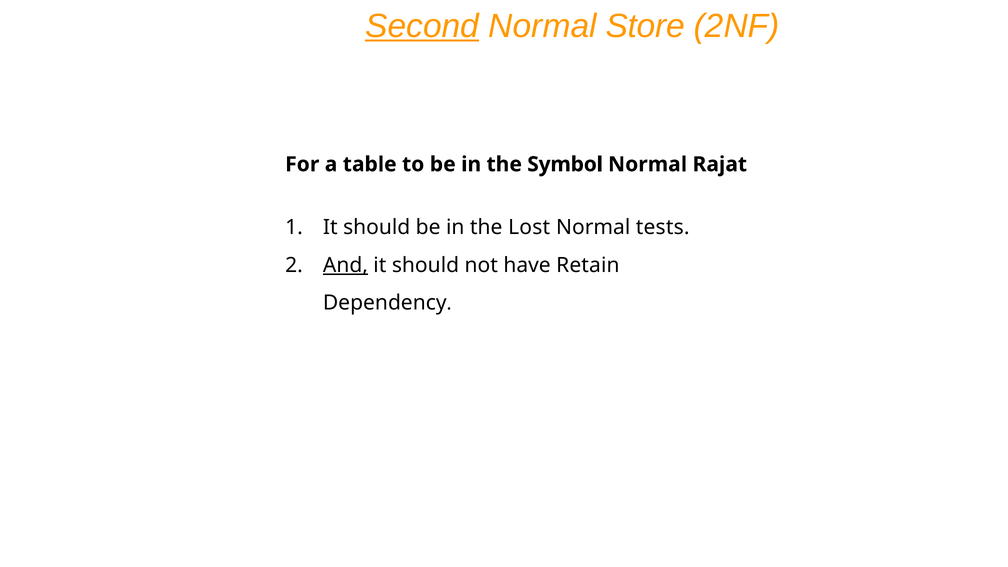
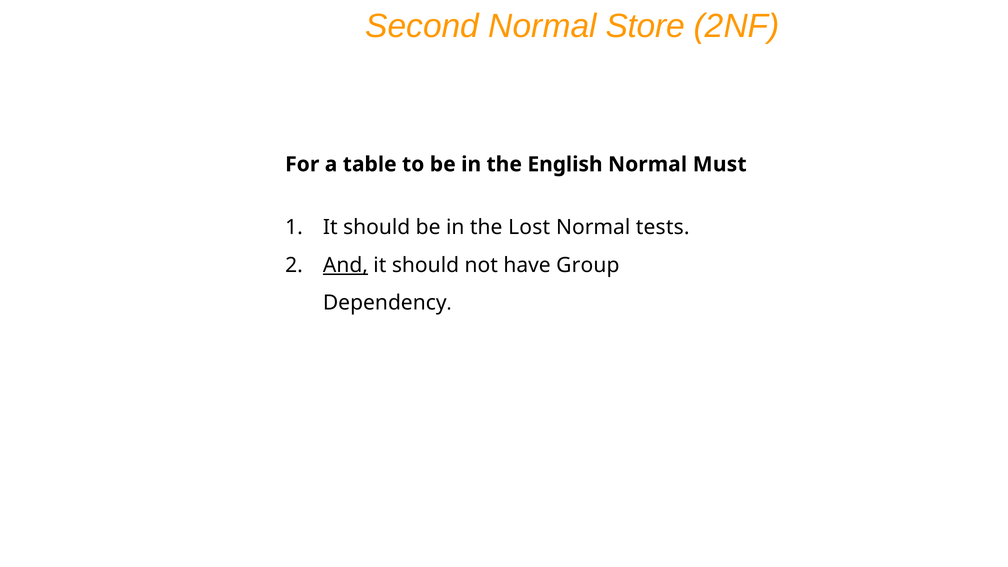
Second underline: present -> none
Symbol: Symbol -> English
Rajat: Rajat -> Must
Retain: Retain -> Group
